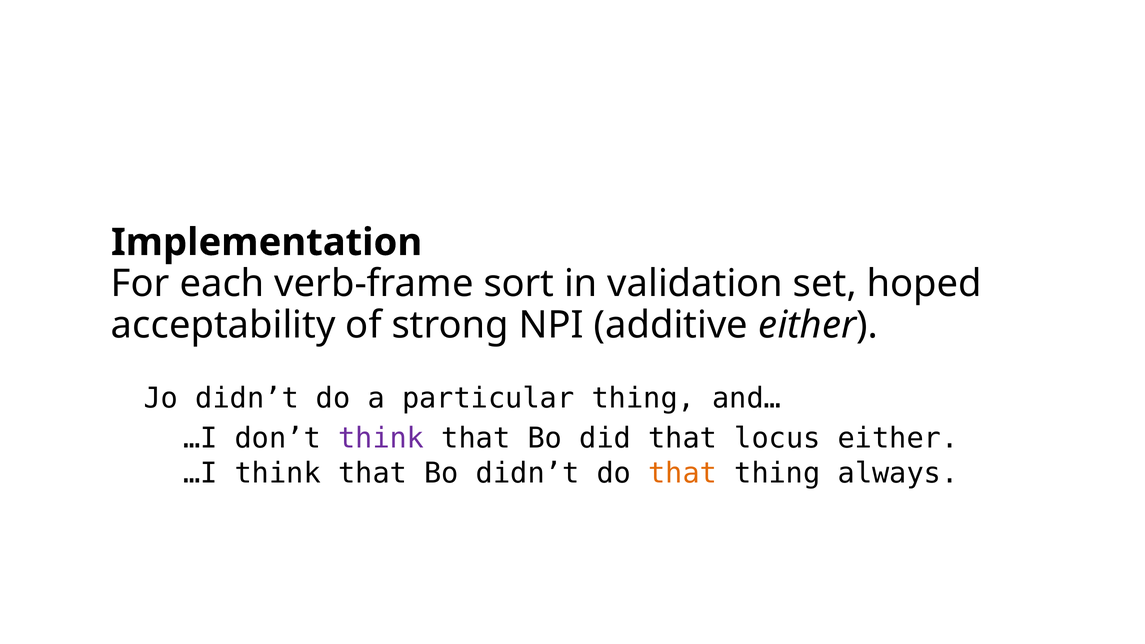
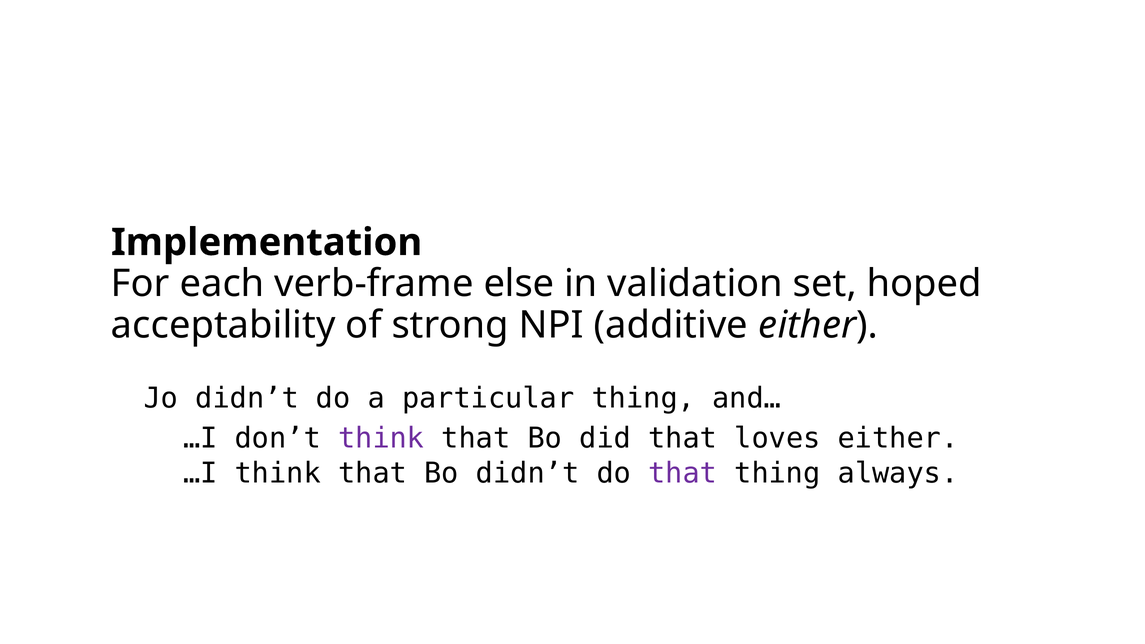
sort: sort -> else
locus: locus -> loves
that at (683, 473) colour: orange -> purple
